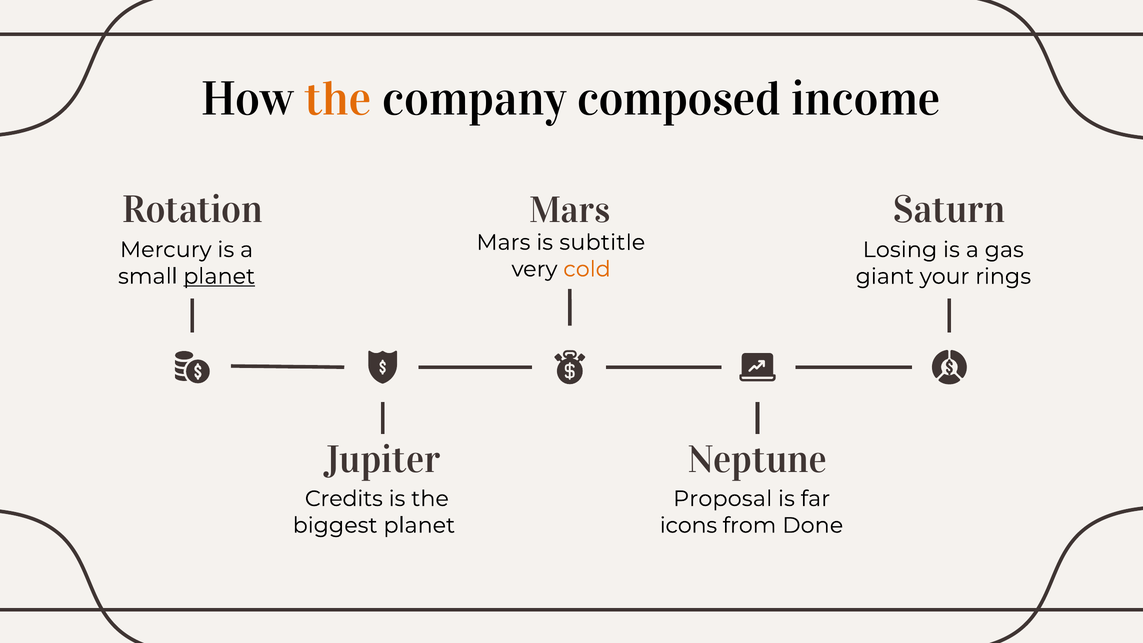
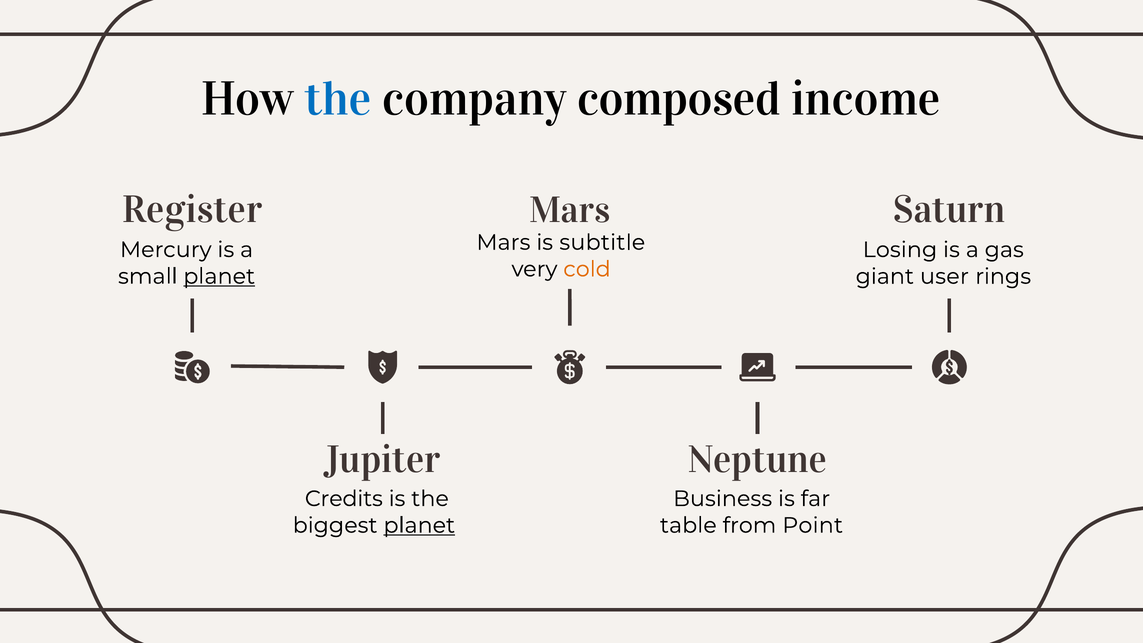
the at (338, 99) colour: orange -> blue
Rotation: Rotation -> Register
your: your -> user
Proposal: Proposal -> Business
planet at (419, 525) underline: none -> present
icons: icons -> table
Done: Done -> Point
